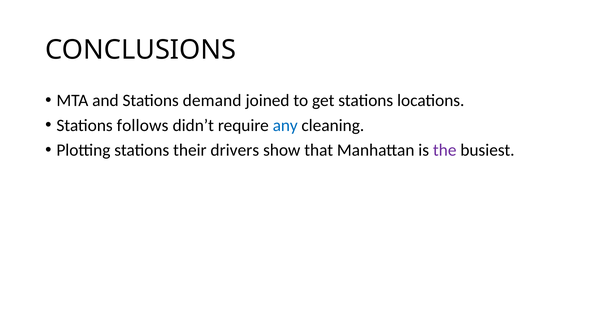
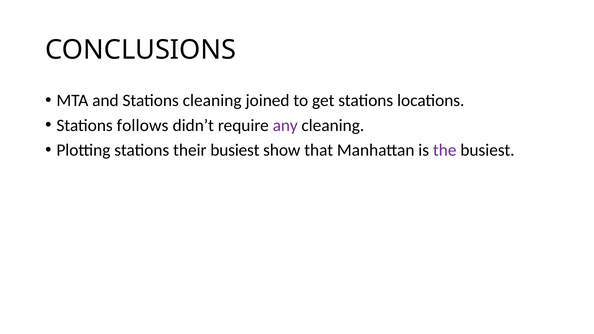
Stations demand: demand -> cleaning
any colour: blue -> purple
their drivers: drivers -> busiest
